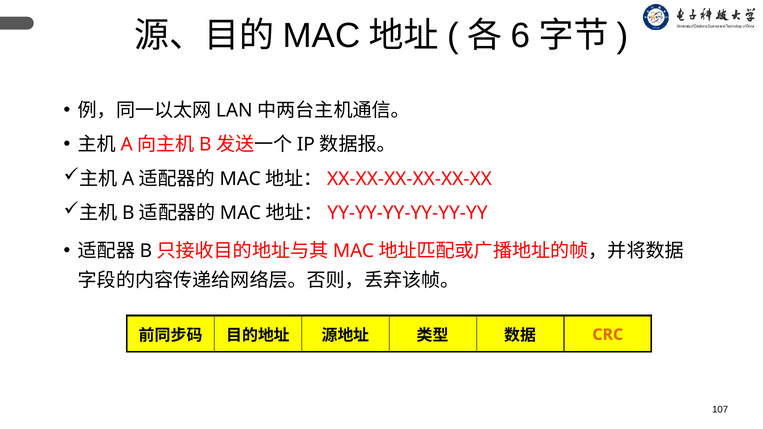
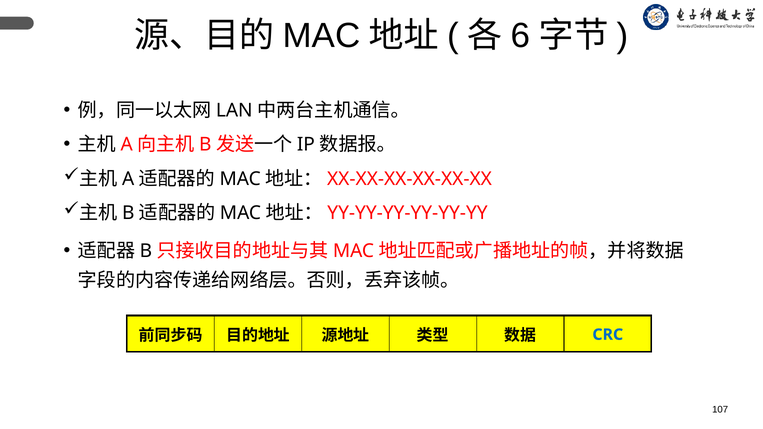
CRC colour: orange -> blue
